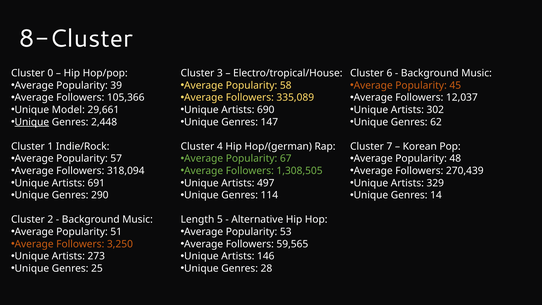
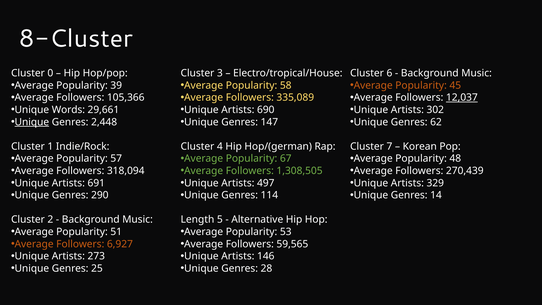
12,037 underline: none -> present
Model: Model -> Words
3,250: 3,250 -> 6,927
